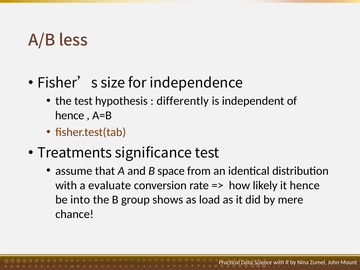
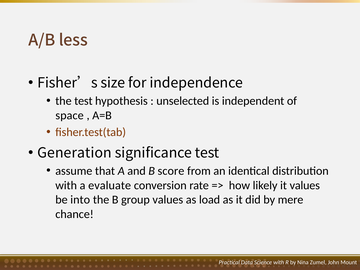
differently: differently -> unselected
hence at (70, 115): hence -> space
Treatments: Treatments -> Generation
space: space -> score
it hence: hence -> values
group shows: shows -> values
